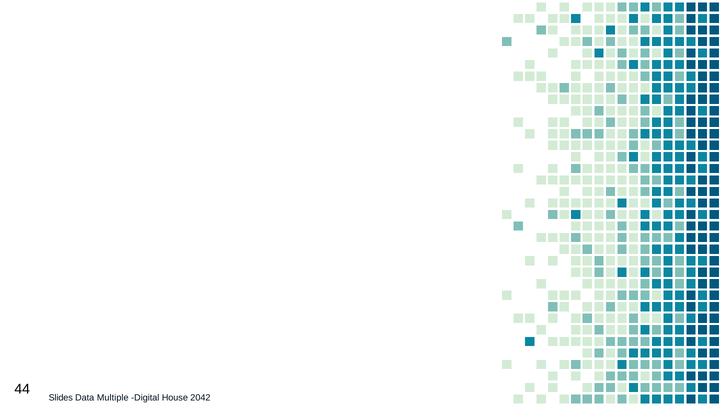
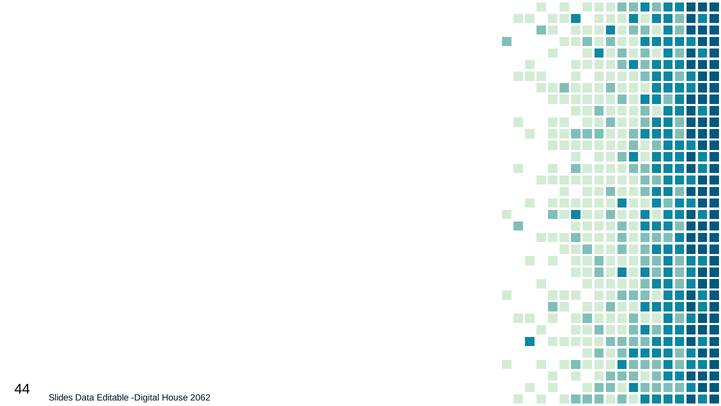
Multiple: Multiple -> Editable
2042: 2042 -> 2062
